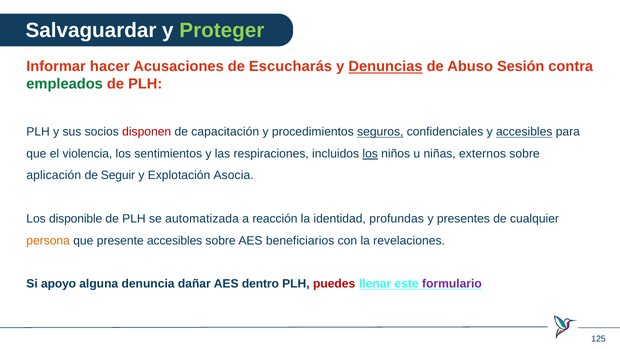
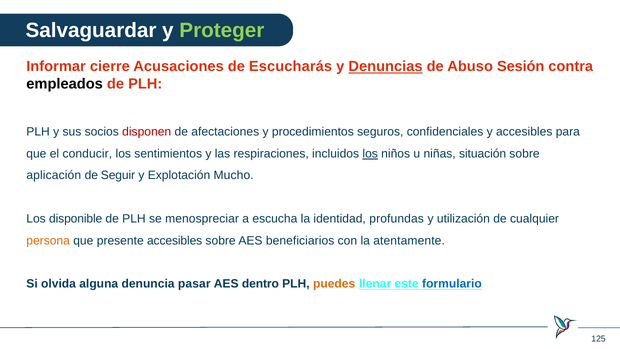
hacer: hacer -> cierre
empleados colour: green -> black
capacitación: capacitación -> afectaciones
seguros underline: present -> none
accesibles at (524, 132) underline: present -> none
violencia: violencia -> conducir
externos: externos -> situación
Asocia: Asocia -> Mucho
automatizada: automatizada -> menospreciar
reacción: reacción -> escucha
presentes: presentes -> utilización
revelaciones: revelaciones -> atentamente
apoyo: apoyo -> olvida
dañar: dañar -> pasar
puedes colour: red -> orange
formulario colour: purple -> blue
